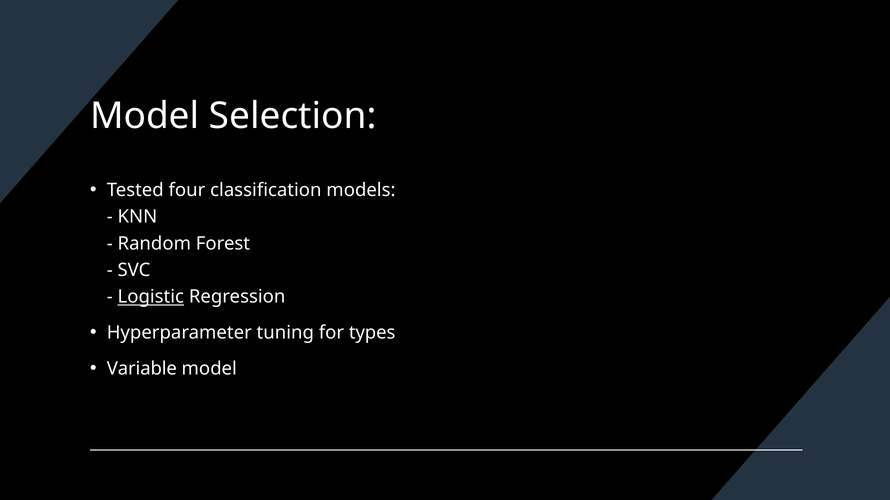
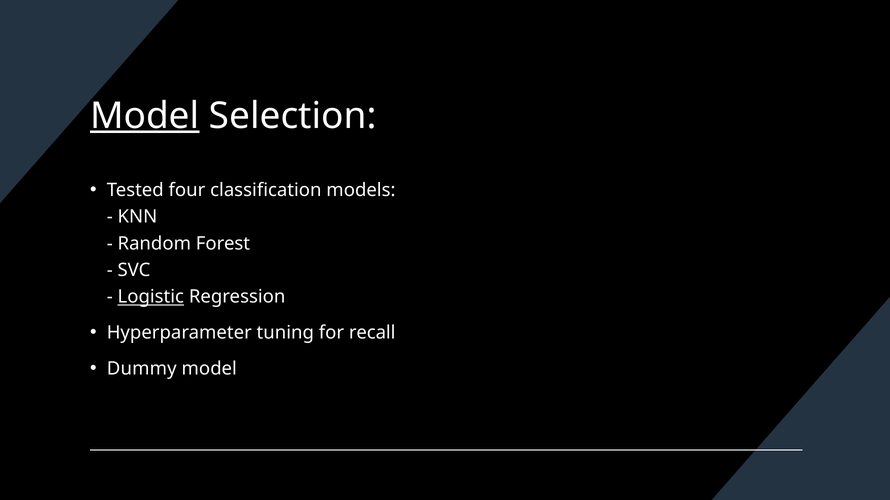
Model at (145, 116) underline: none -> present
types: types -> recall
Variable: Variable -> Dummy
